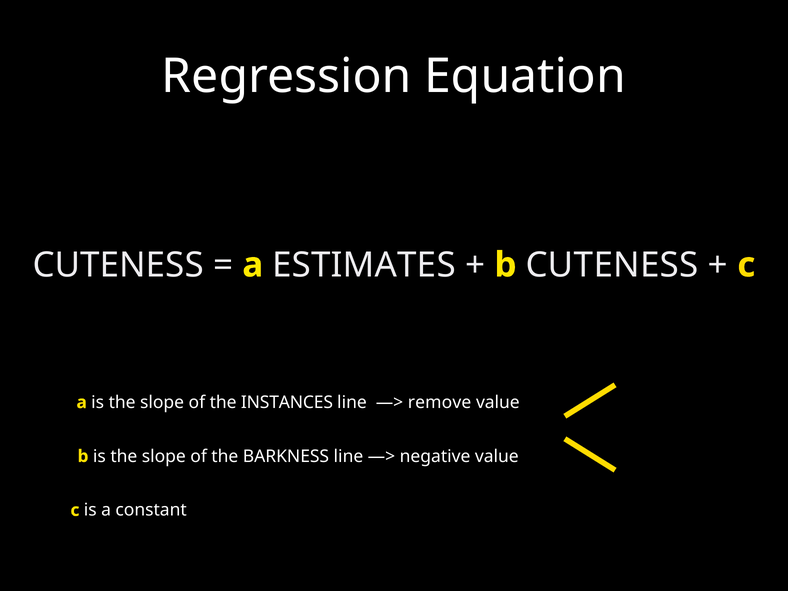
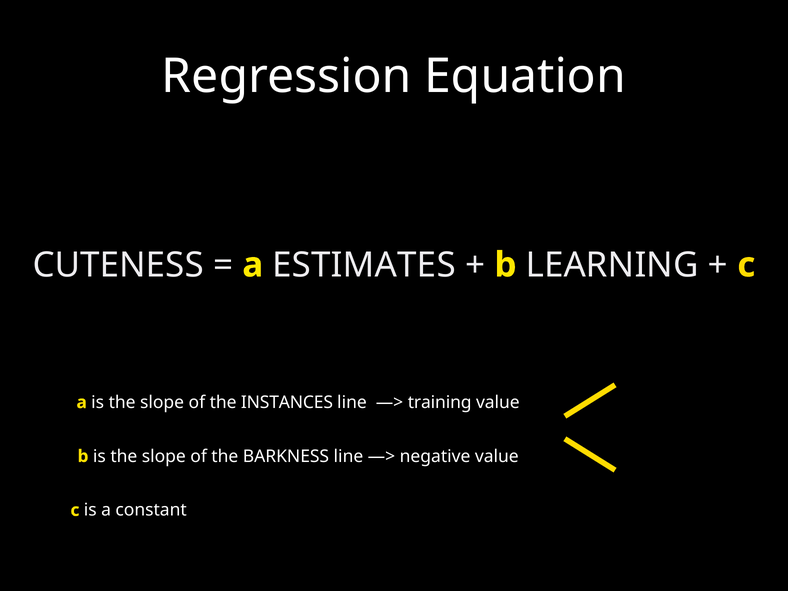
b CUTENESS: CUTENESS -> LEARNING
remove: remove -> training
